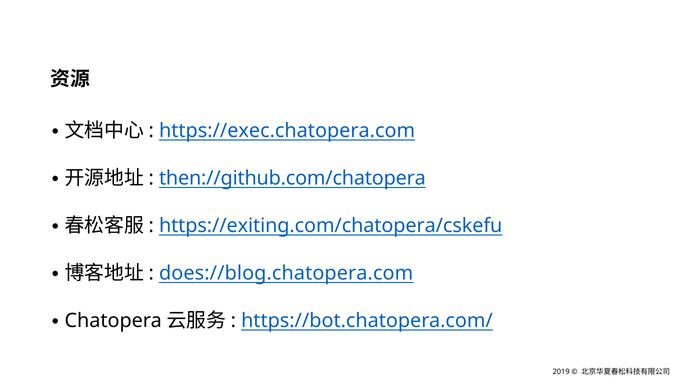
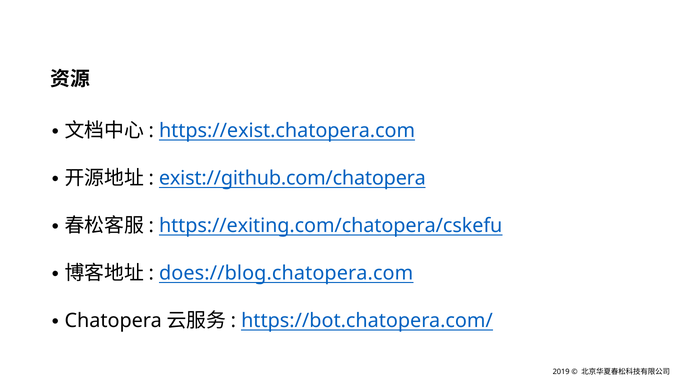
https://exec.chatopera.com: https://exec.chatopera.com -> https://exist.chatopera.com
then://github.com/chatopera: then://github.com/chatopera -> exist://github.com/chatopera
